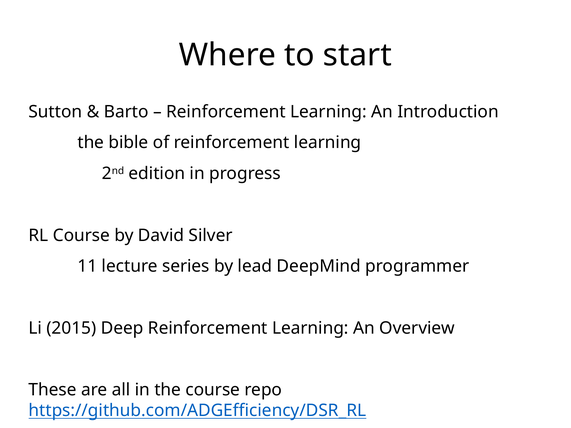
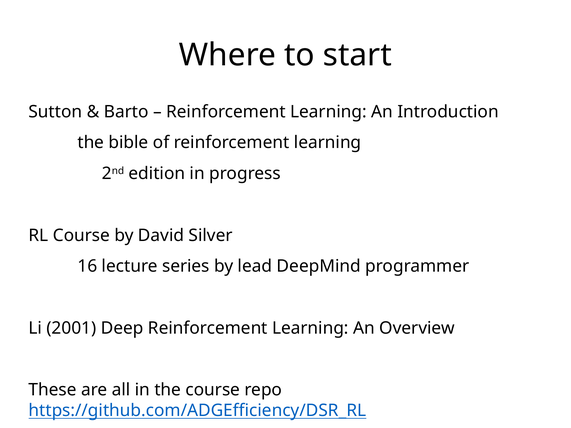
11: 11 -> 16
2015: 2015 -> 2001
